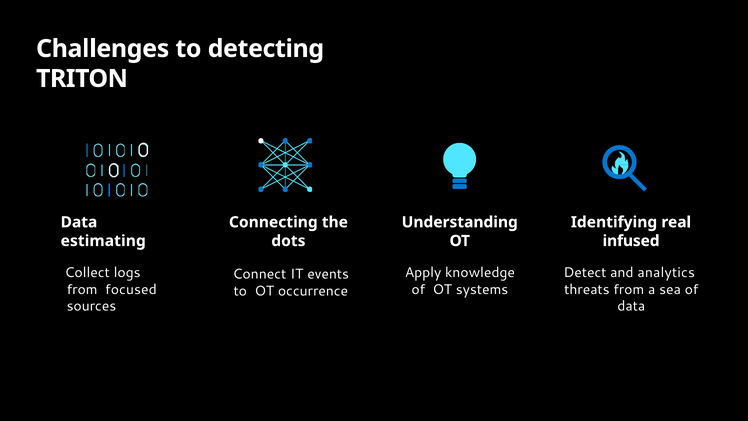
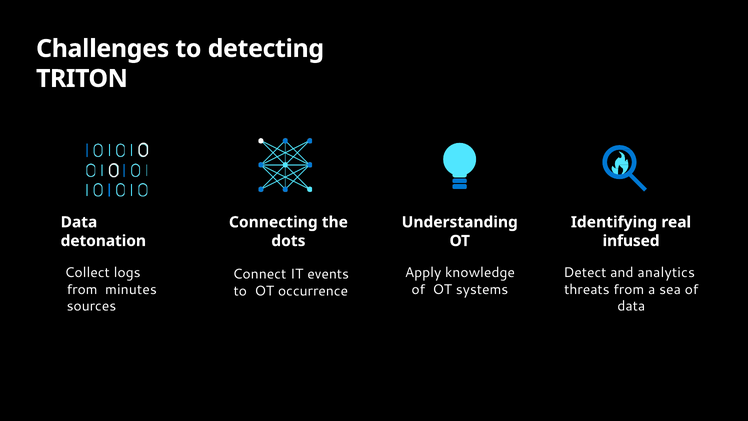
estimating: estimating -> detonation
focused: focused -> minutes
